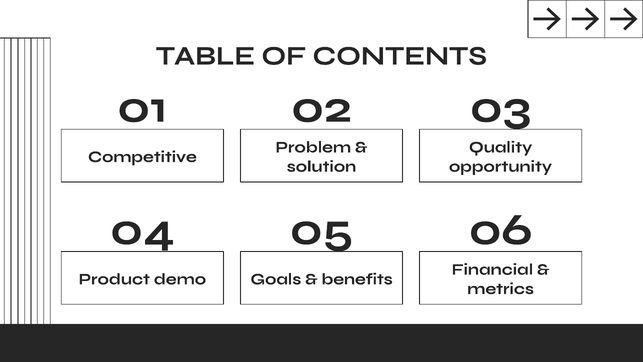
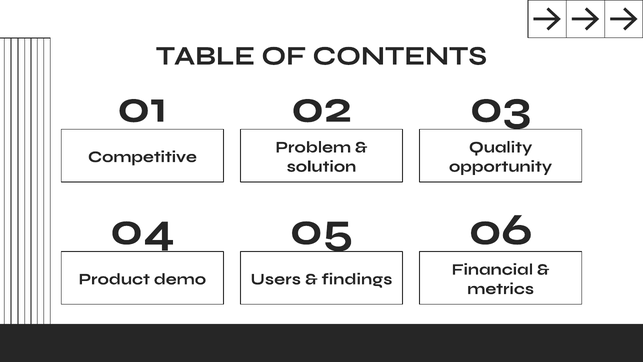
Goals: Goals -> Users
benefits: benefits -> findings
